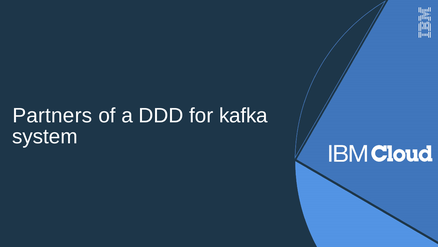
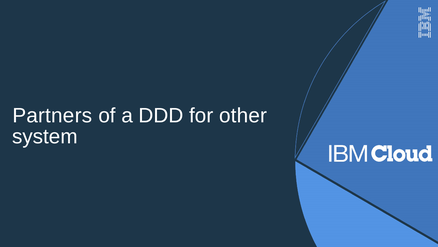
kafka: kafka -> other
